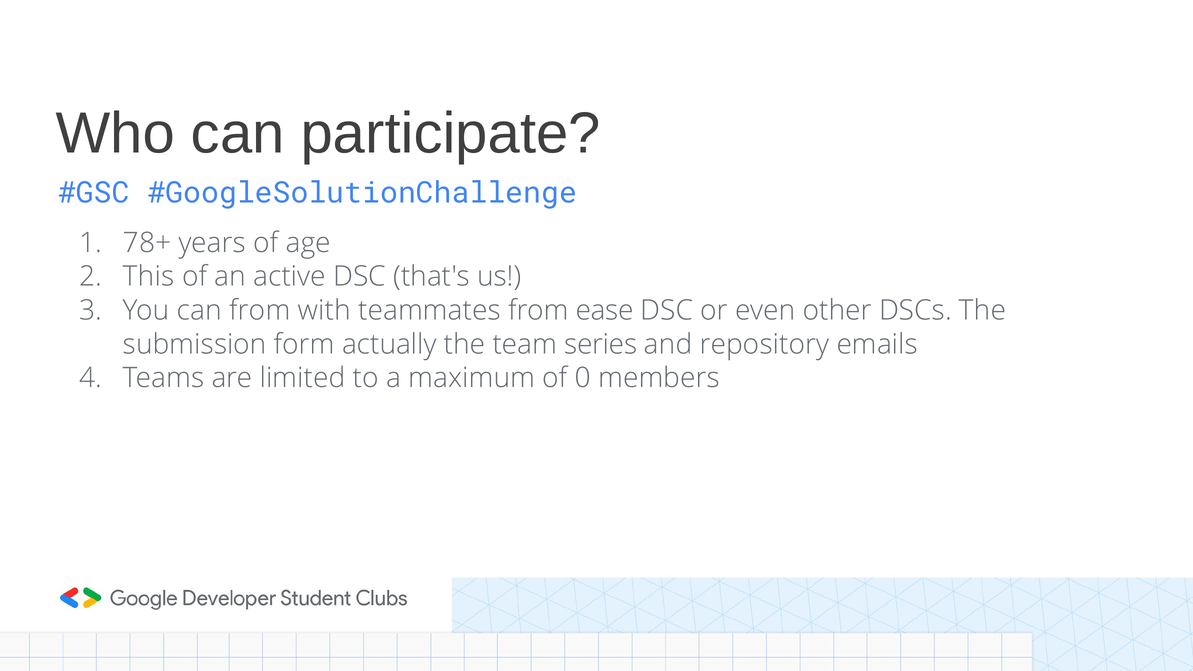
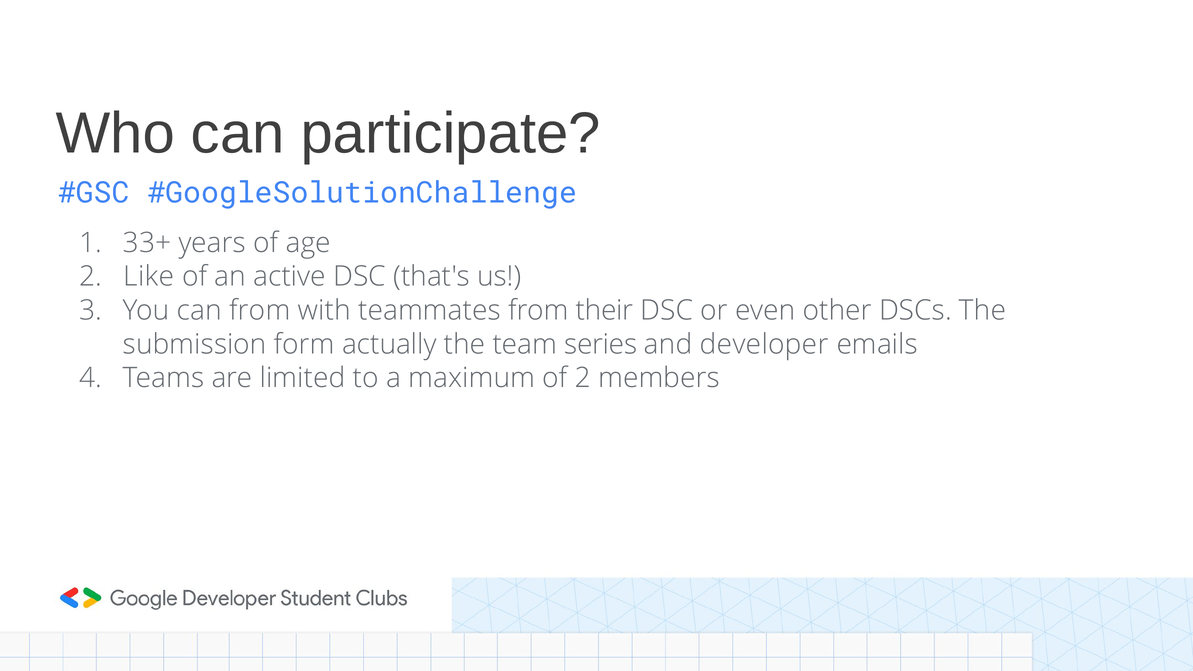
78+: 78+ -> 33+
This: This -> Like
ease: ease -> their
repository: repository -> developer
of 0: 0 -> 2
